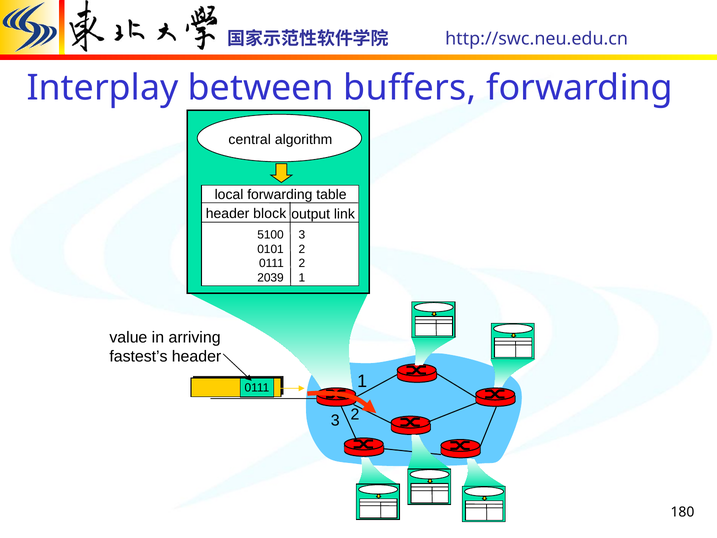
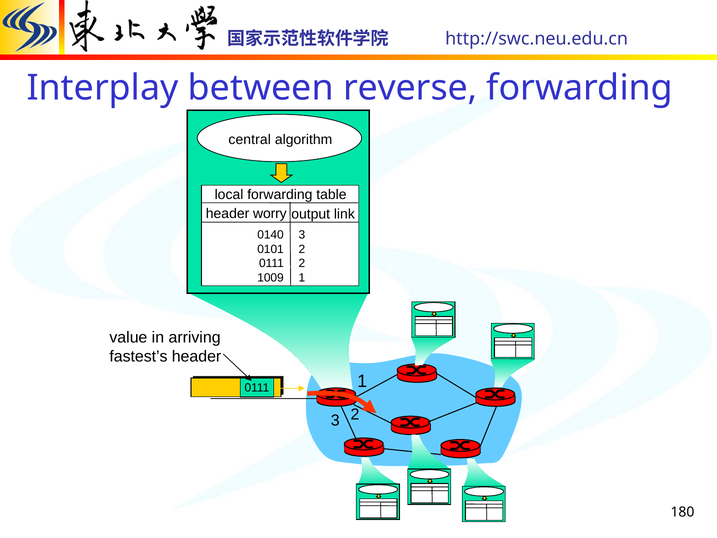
buffers: buffers -> reverse
block: block -> worry
5100: 5100 -> 0140
2039: 2039 -> 1009
